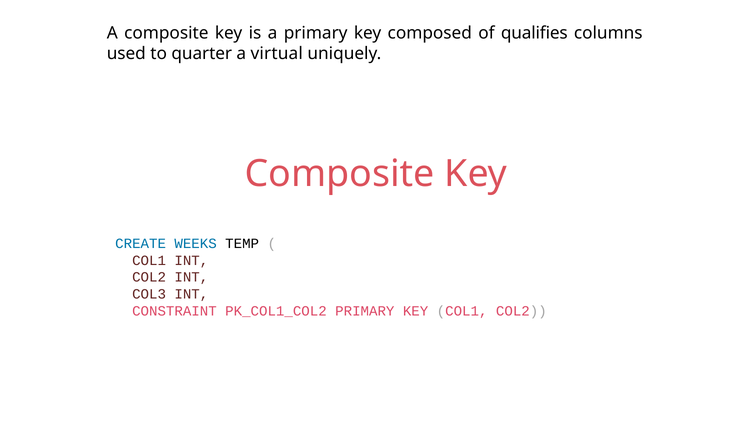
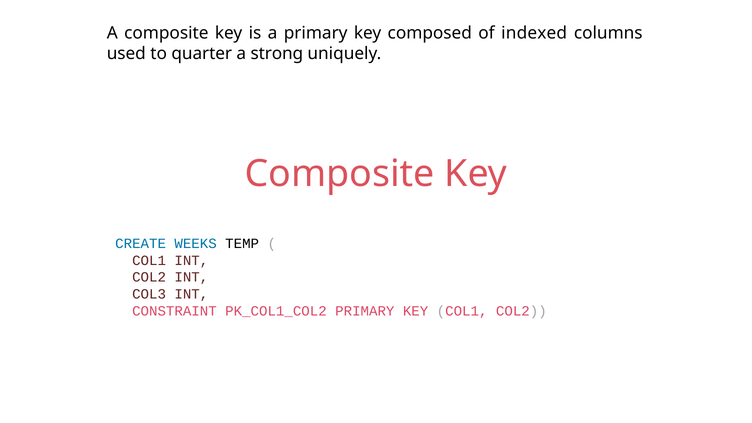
qualifies: qualifies -> indexed
virtual: virtual -> strong
